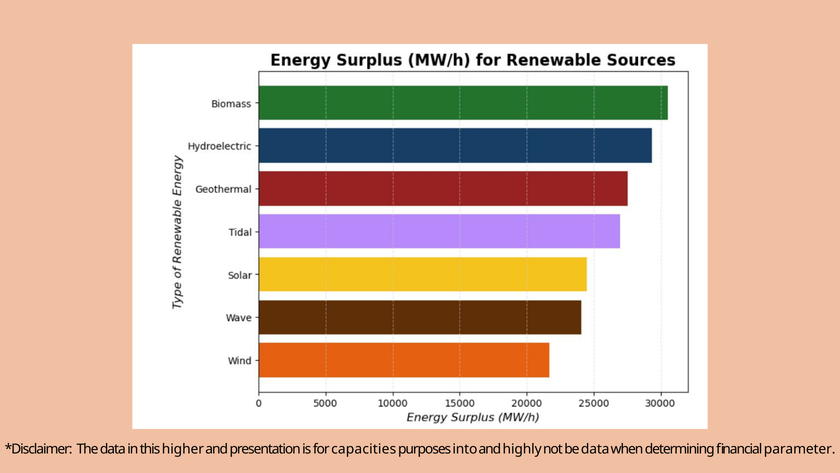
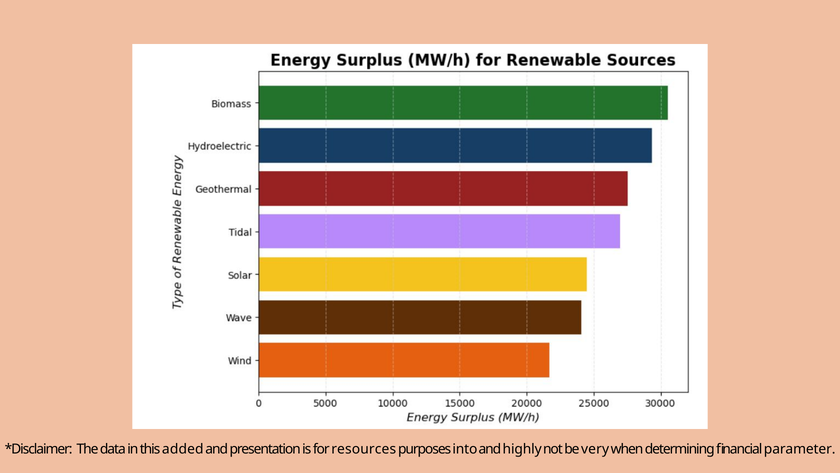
higher: higher -> added
capacities: capacities -> resources
be data: data -> very
